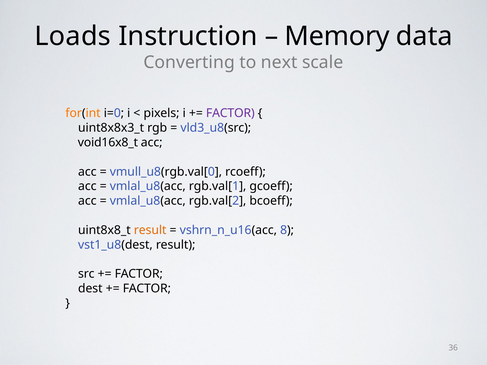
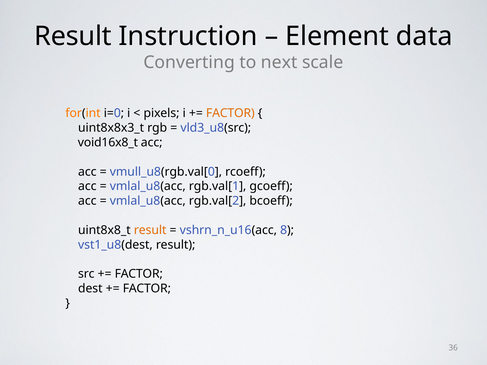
Loads at (73, 36): Loads -> Result
Memory: Memory -> Element
FACTOR at (230, 113) colour: purple -> orange
